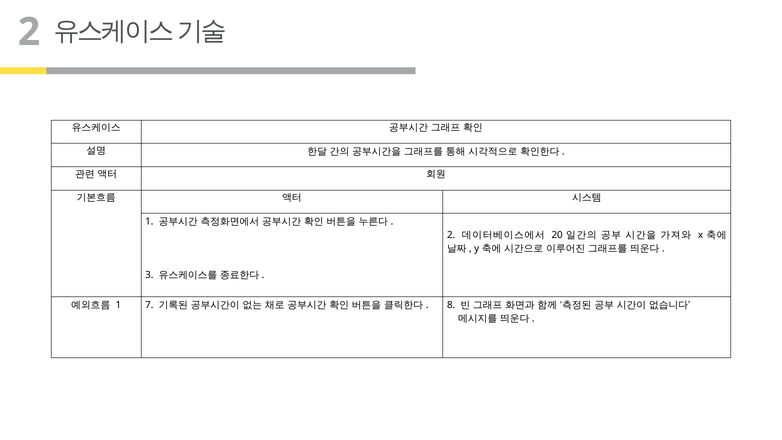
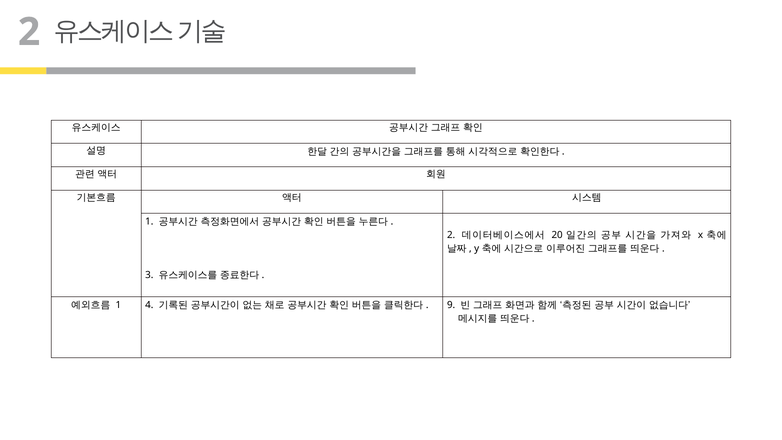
7: 7 -> 4
8: 8 -> 9
